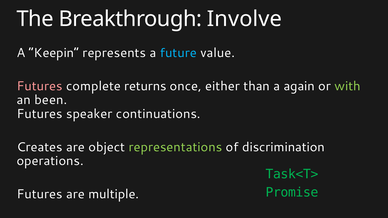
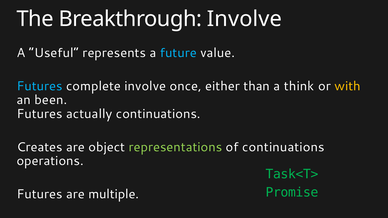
Keepin: Keepin -> Useful
Futures at (40, 86) colour: pink -> light blue
complete returns: returns -> involve
again: again -> think
with colour: light green -> yellow
speaker: speaker -> actually
of discrimination: discrimination -> continuations
